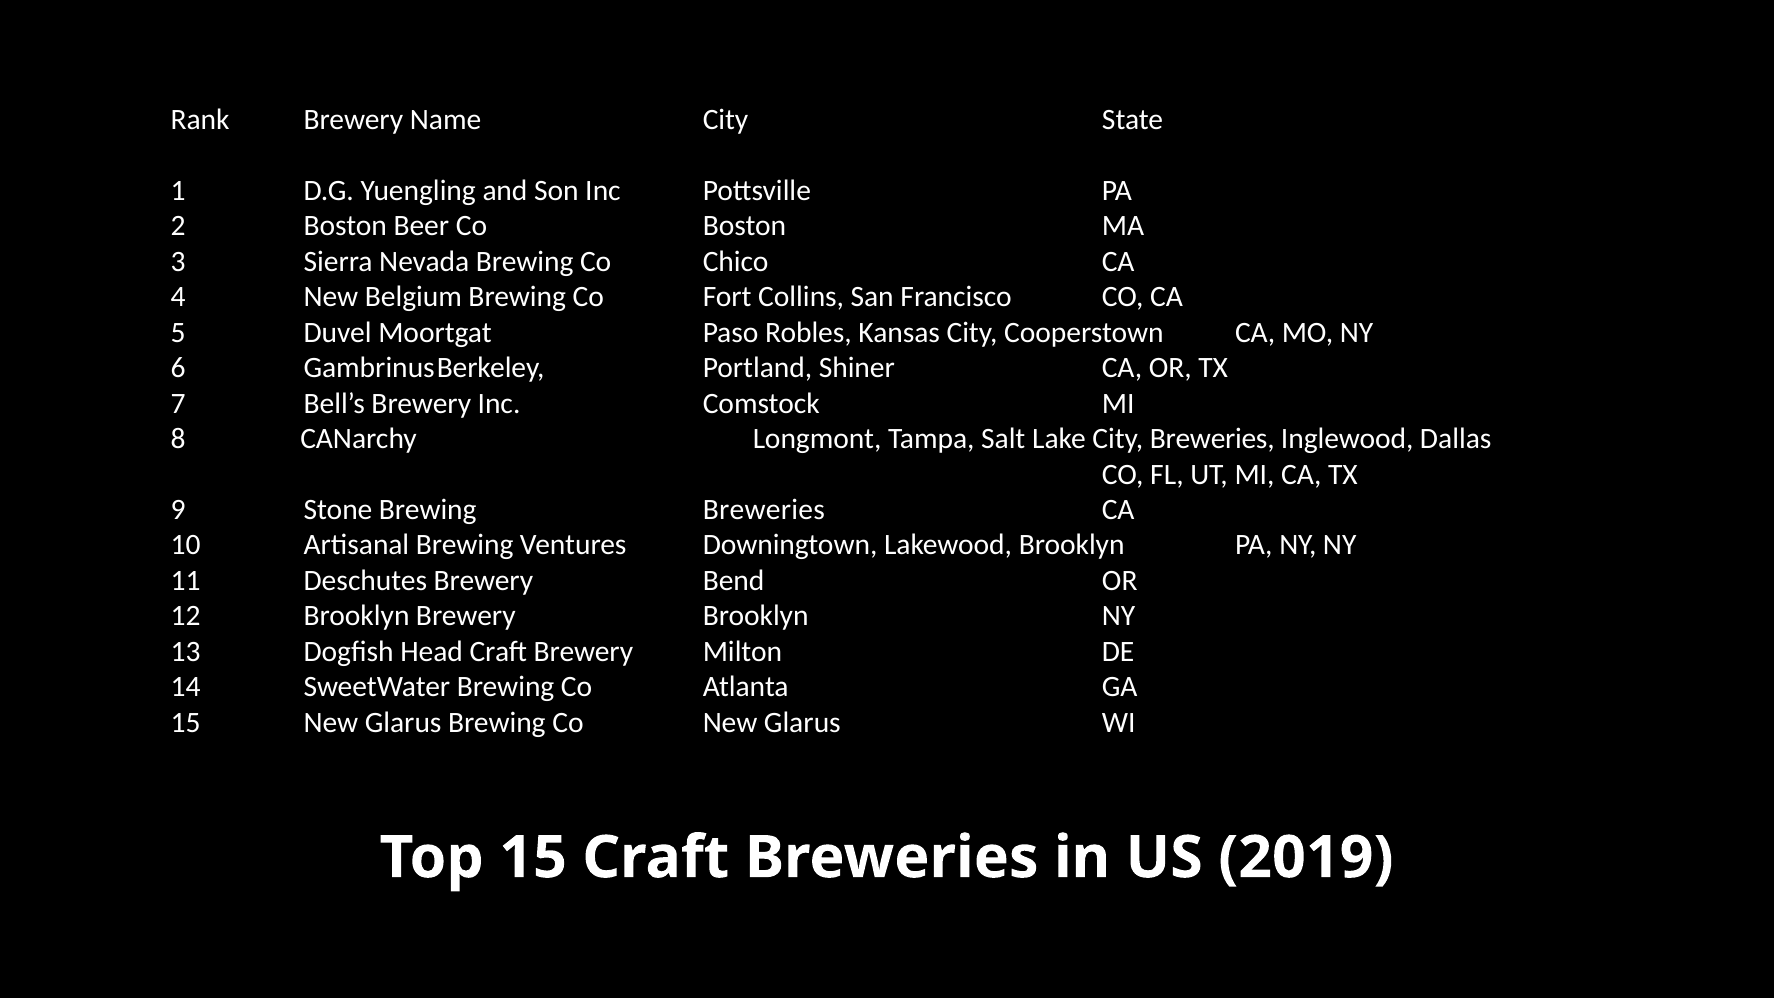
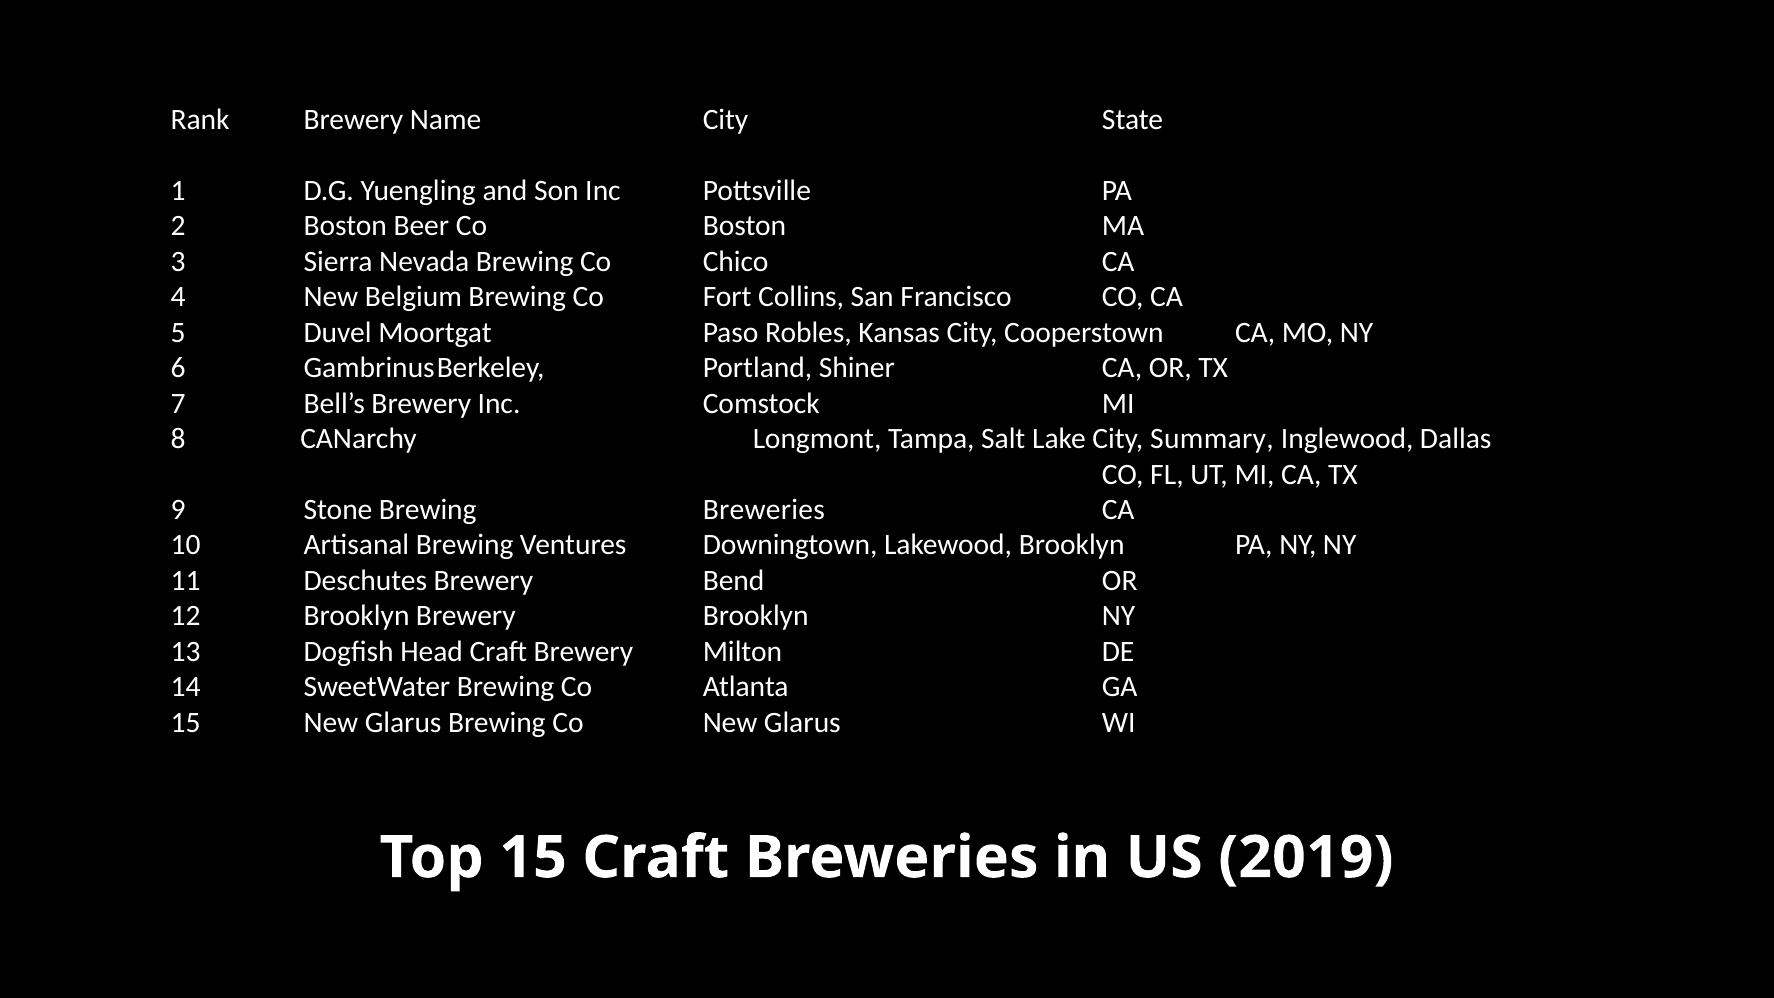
City Breweries: Breweries -> Summary
